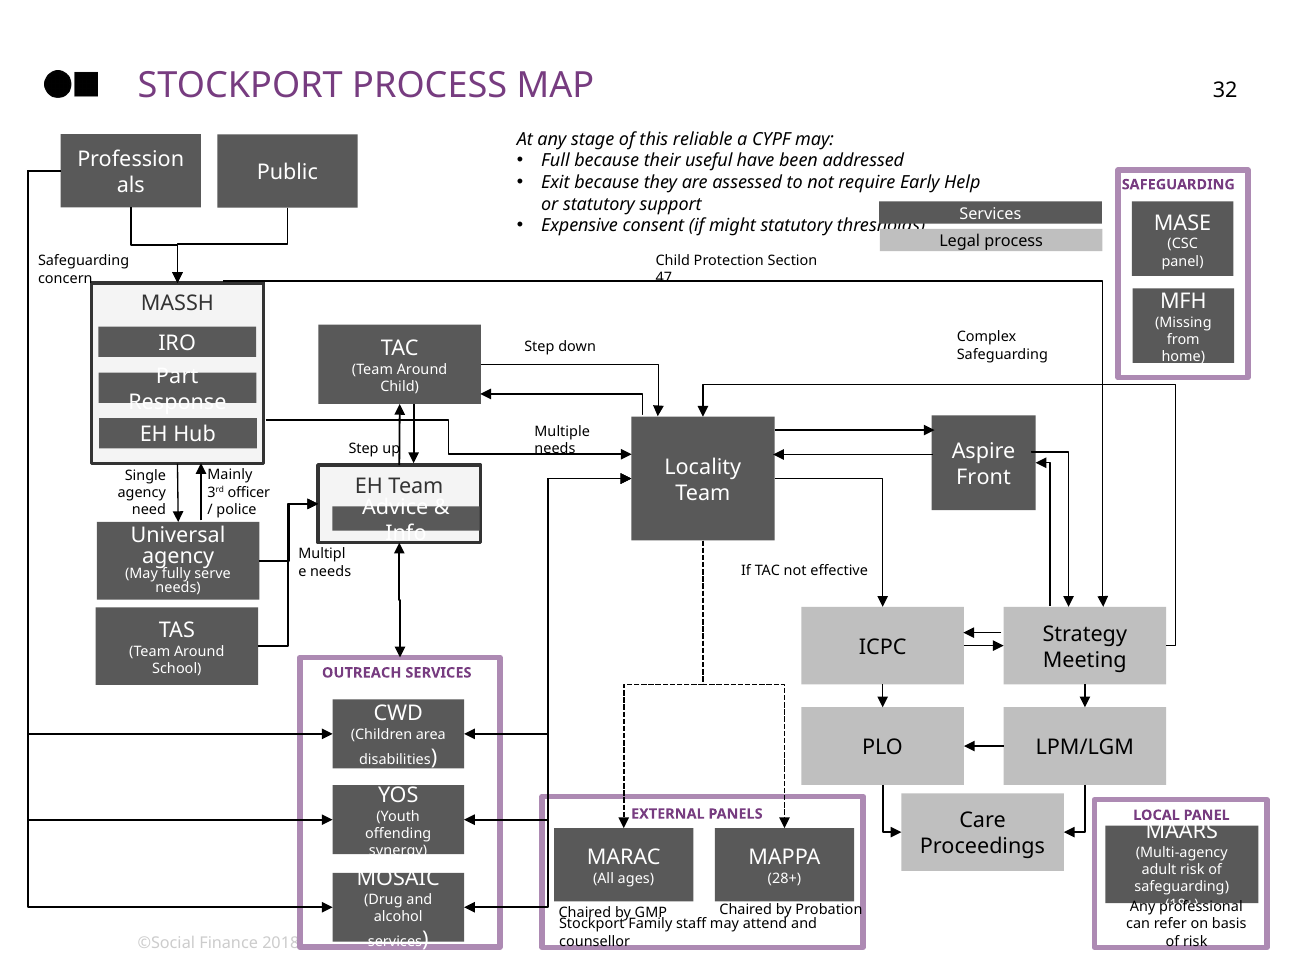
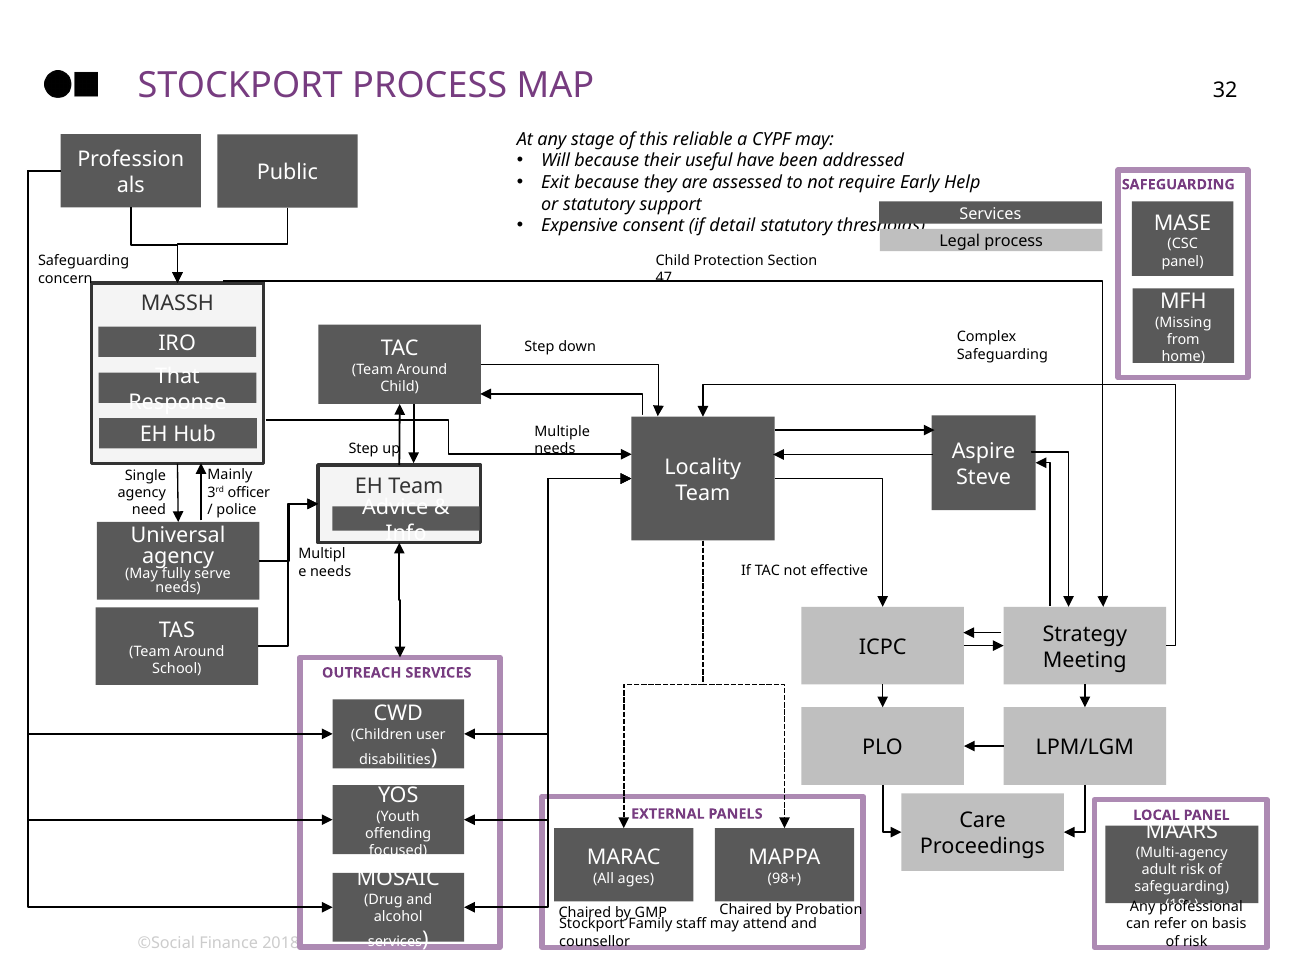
Full: Full -> Will
might: might -> detail
Part: Part -> That
Front: Front -> Steve
area: area -> user
synergy: synergy -> focused
28+: 28+ -> 98+
